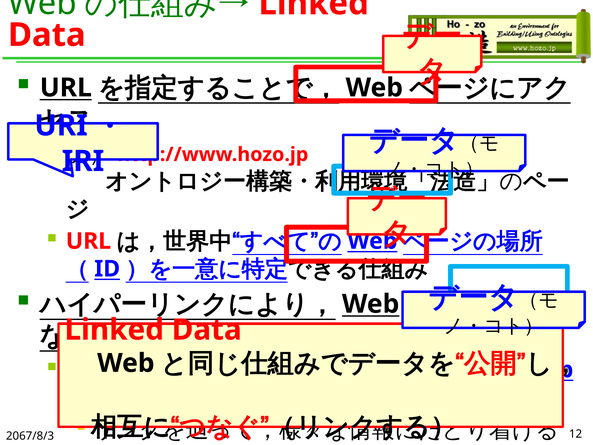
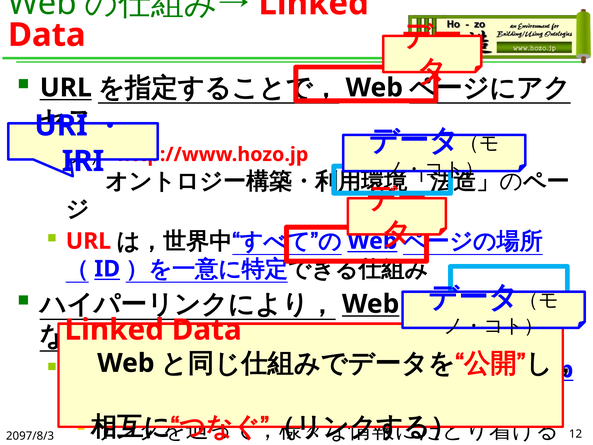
2067/8/3: 2067/8/3 -> 2097/8/3
